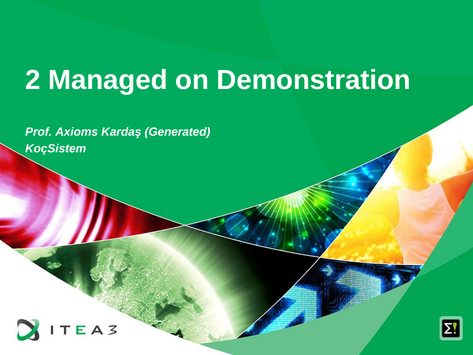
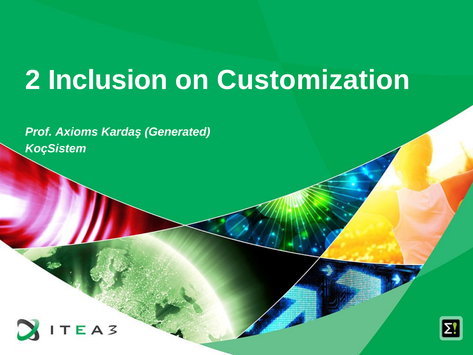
Managed: Managed -> Inclusion
Demonstration: Demonstration -> Customization
